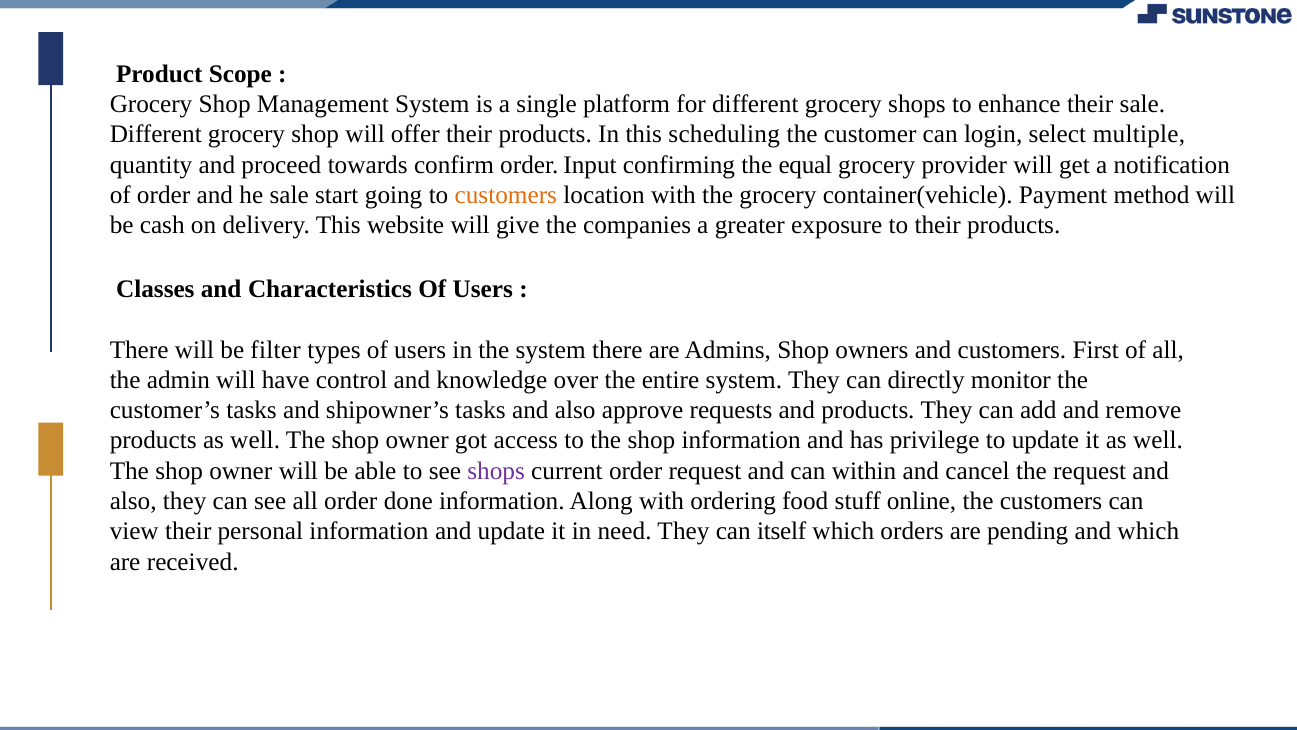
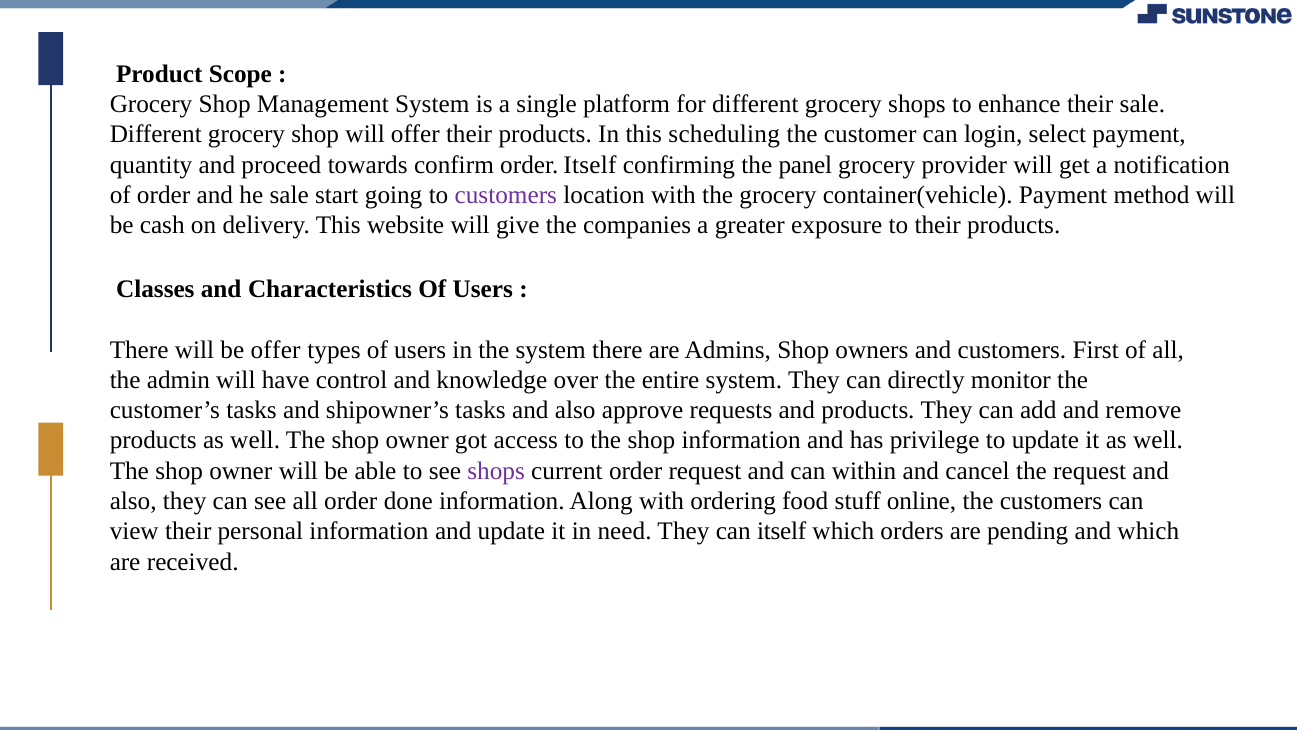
select multiple: multiple -> payment
order Input: Input -> Itself
equal: equal -> panel
customers at (506, 195) colour: orange -> purple
be filter: filter -> offer
